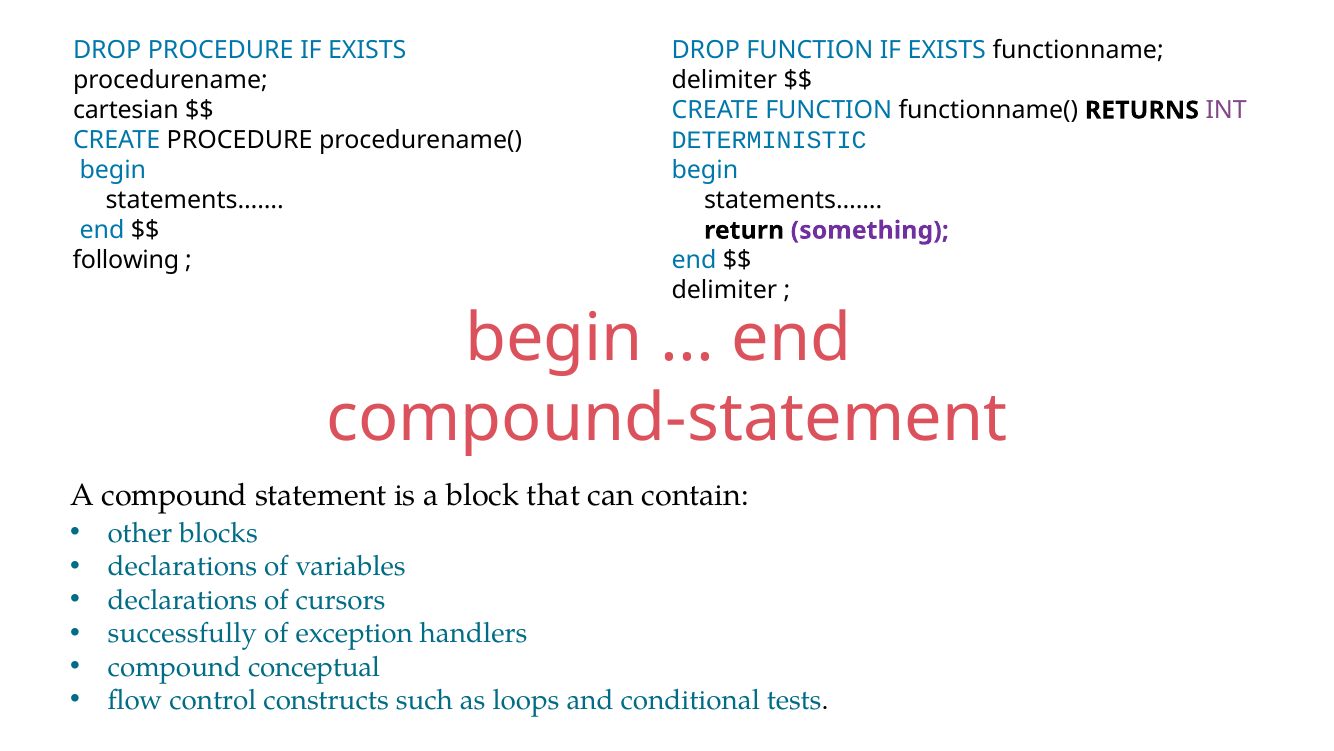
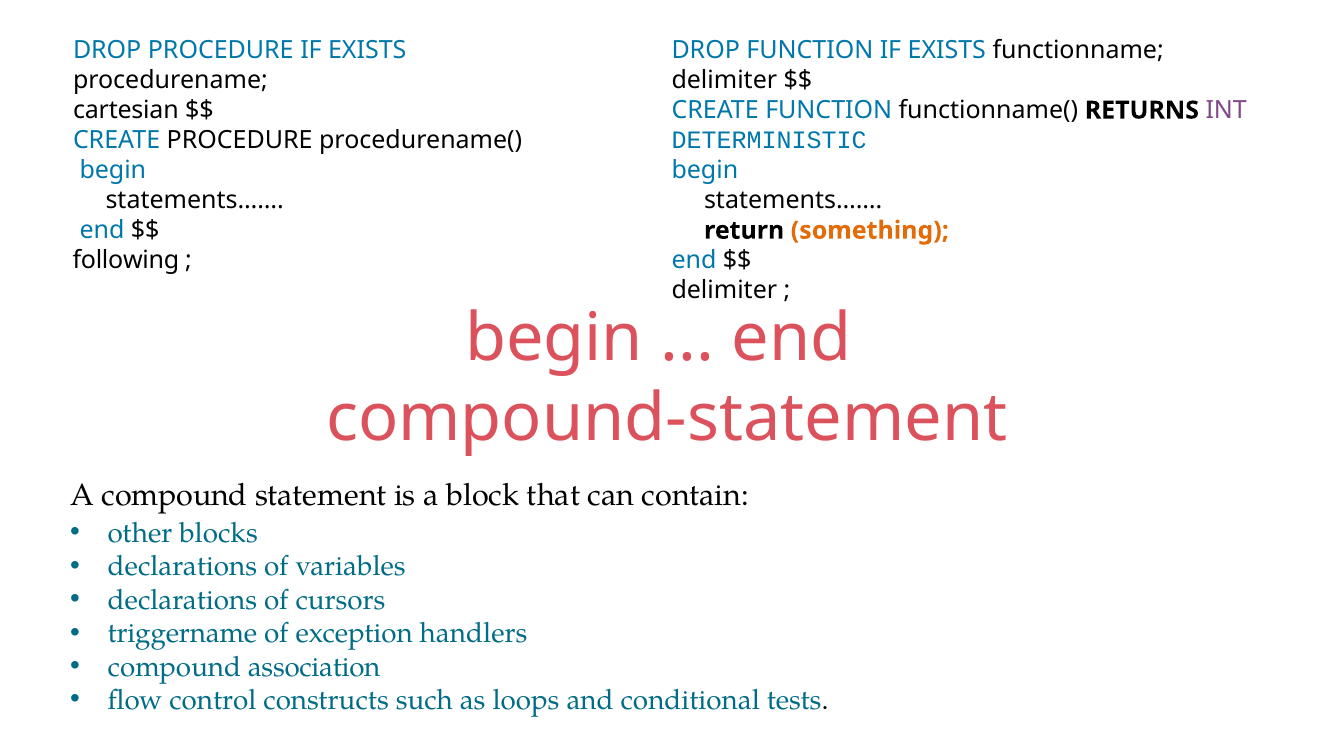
something colour: purple -> orange
successfully: successfully -> triggername
conceptual: conceptual -> association
